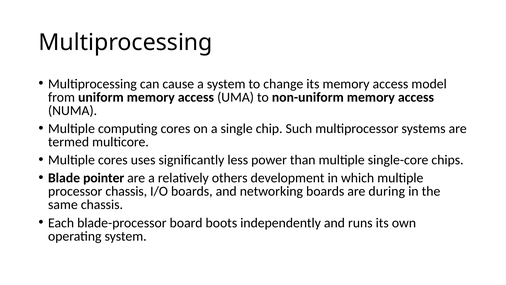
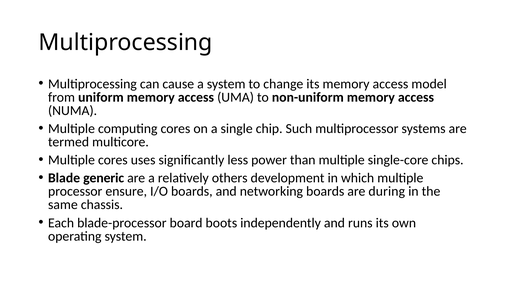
pointer: pointer -> generic
processor chassis: chassis -> ensure
